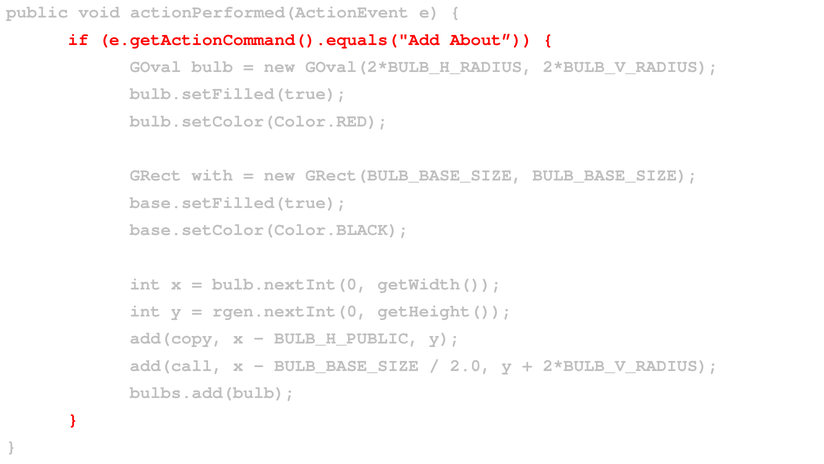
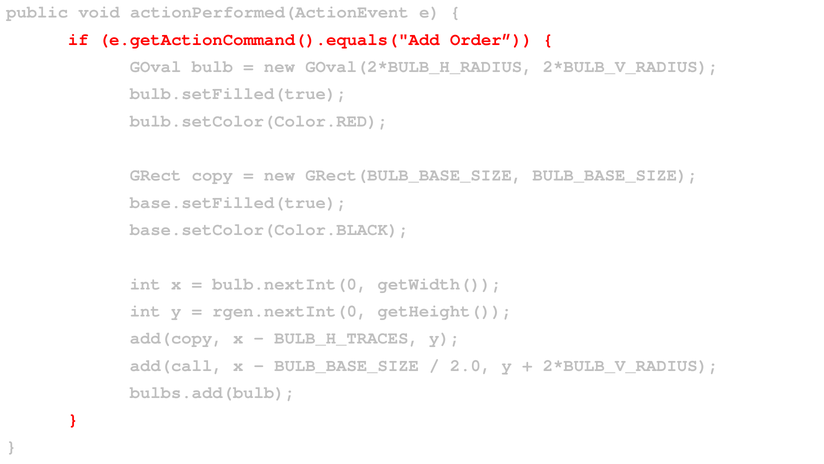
About: About -> Order
with: with -> copy
BULB_H_PUBLIC: BULB_H_PUBLIC -> BULB_H_TRACES
